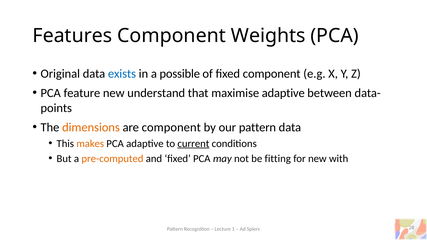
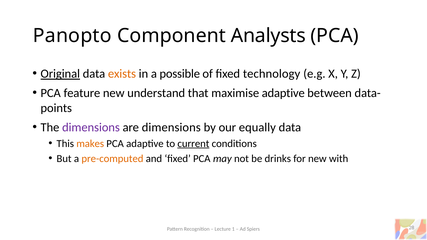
Features: Features -> Panopto
Weights: Weights -> Analysts
Original underline: none -> present
exists colour: blue -> orange
fixed component: component -> technology
dimensions at (91, 128) colour: orange -> purple
are component: component -> dimensions
our pattern: pattern -> equally
fitting: fitting -> drinks
